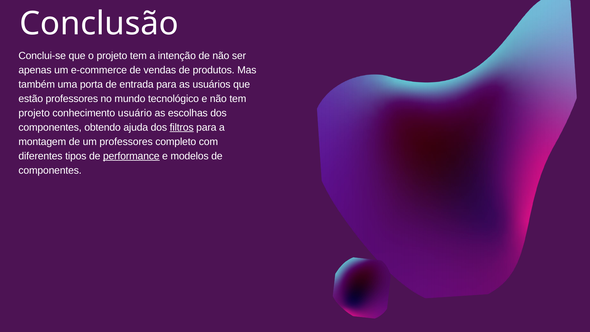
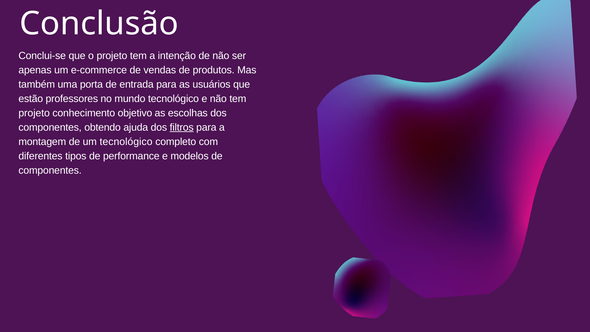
usuário: usuário -> objetivo
um professores: professores -> tecnológico
performance underline: present -> none
